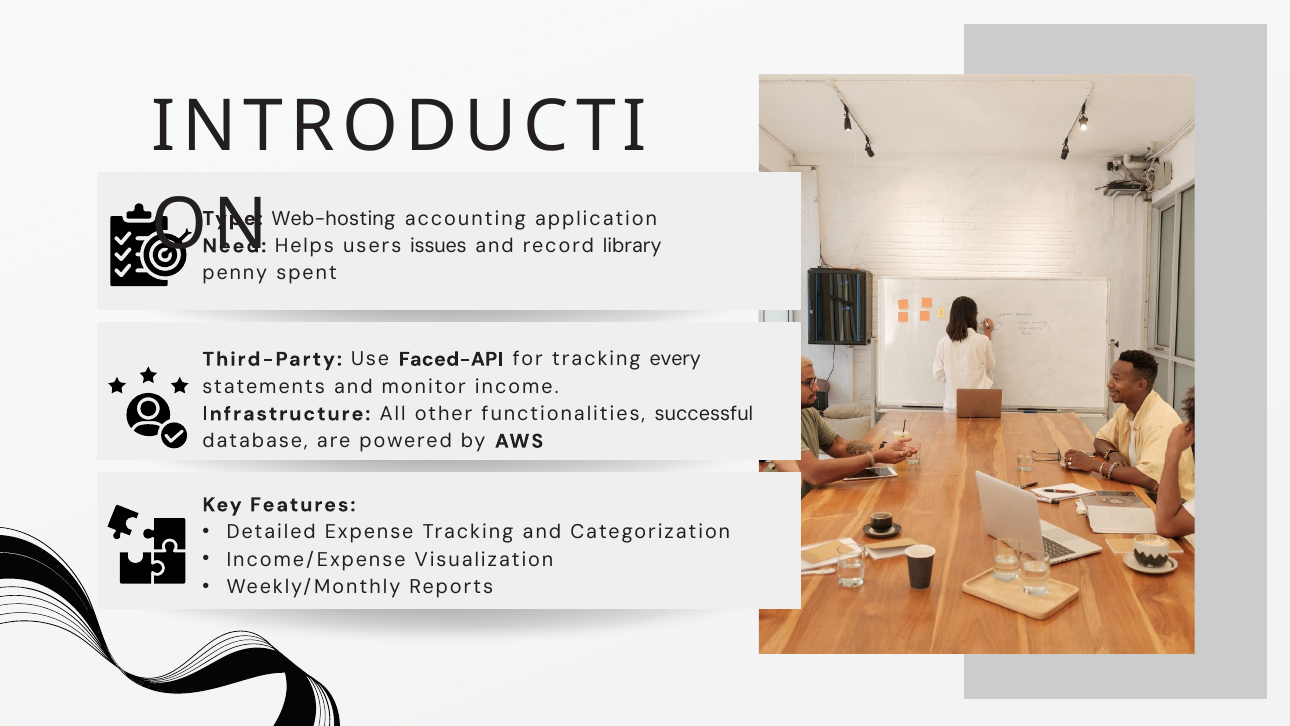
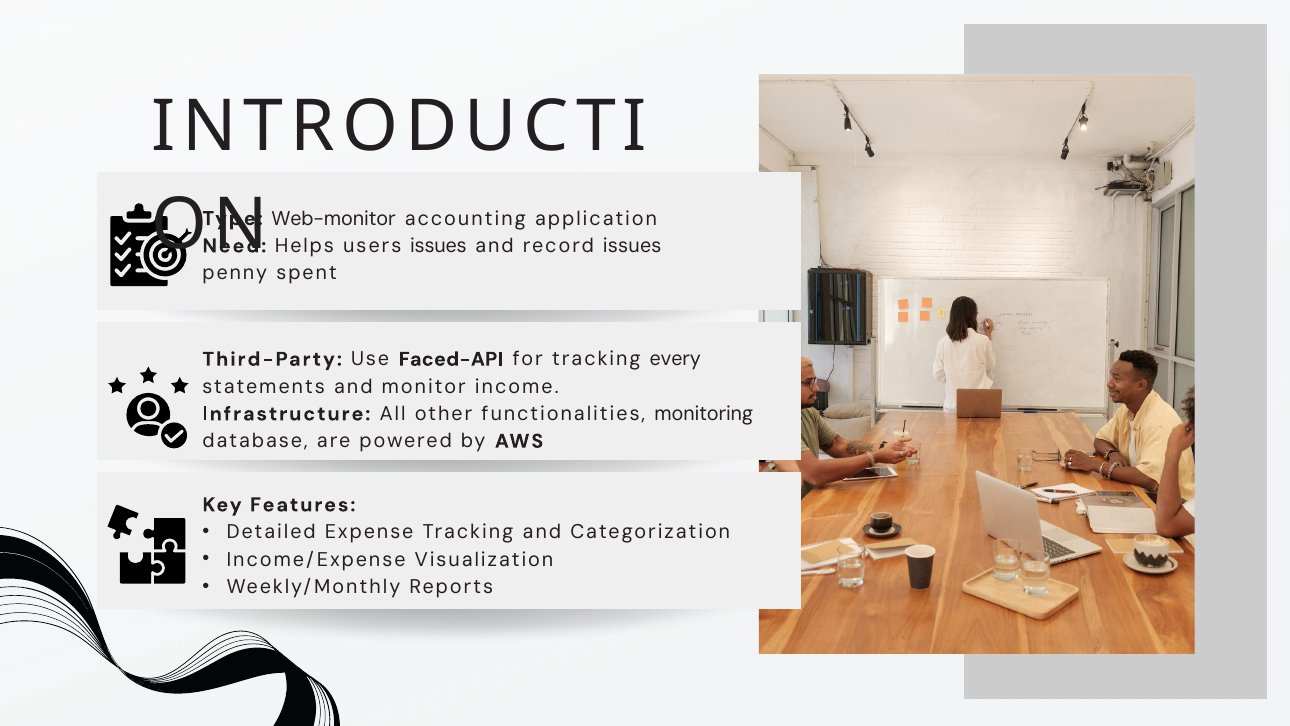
Web-hosting: Web-hosting -> Web-monitor
record library: library -> issues
successful: successful -> monitoring
